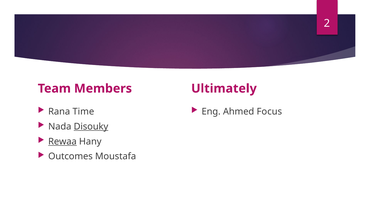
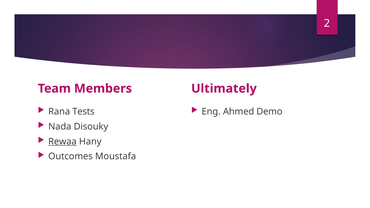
Time: Time -> Tests
Focus: Focus -> Demo
Disouky underline: present -> none
